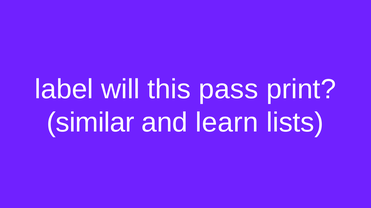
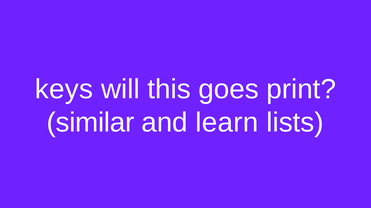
label: label -> keys
pass: pass -> goes
